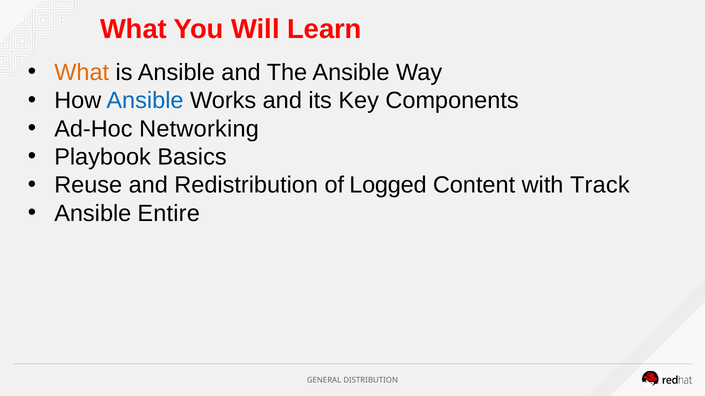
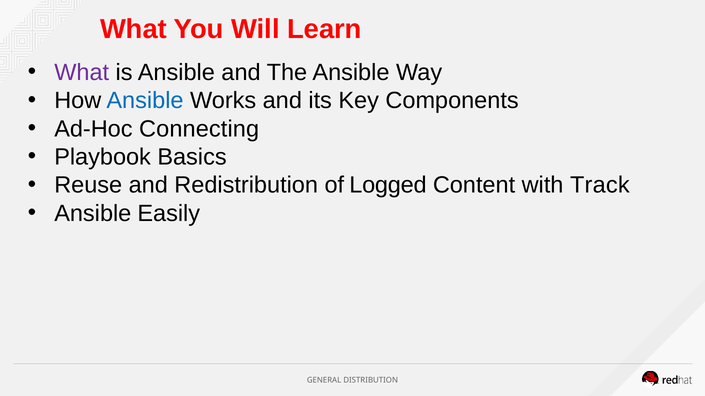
What at (82, 73) colour: orange -> purple
Networking: Networking -> Connecting
Entire: Entire -> Easily
